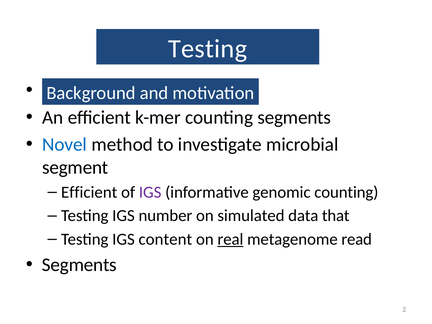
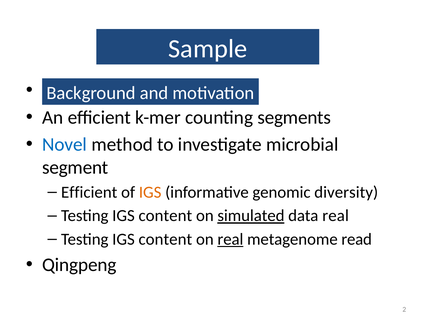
Testing at (208, 49): Testing -> Sample
IGS at (150, 192) colour: purple -> orange
genomic counting: counting -> diversity
number at (165, 216): number -> content
simulated underline: none -> present
data that: that -> real
Segments at (79, 265): Segments -> Qingpeng
